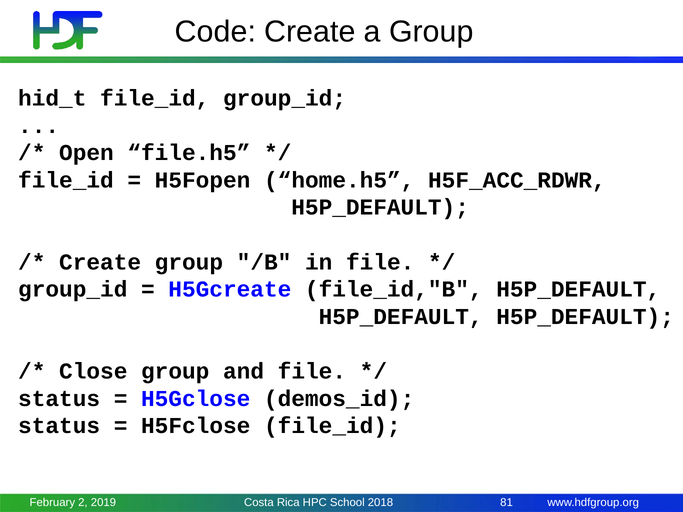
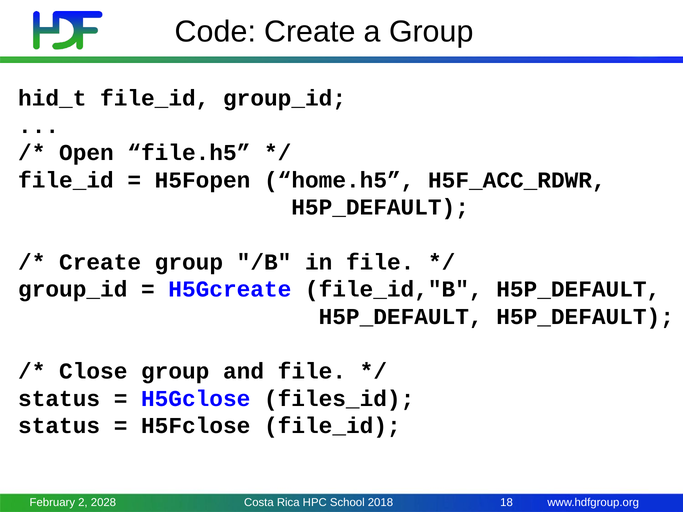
demos_id: demos_id -> files_id
2019: 2019 -> 2028
81: 81 -> 18
